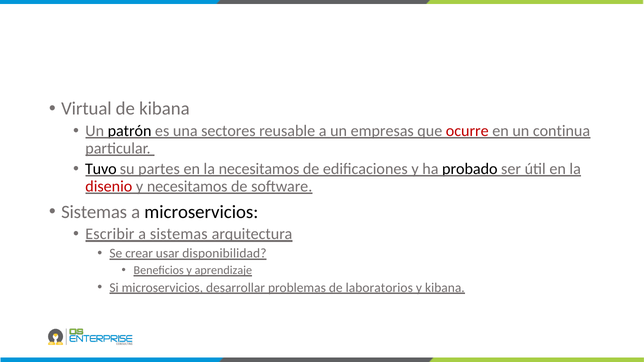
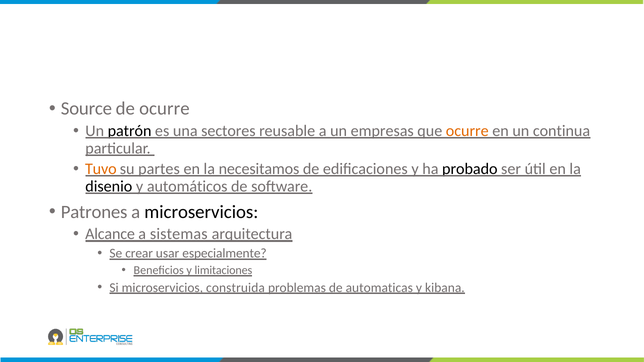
Virtual: Virtual -> Source
de kibana: kibana -> ocurre
ocurre at (467, 131) colour: red -> orange
Tuvo colour: black -> orange
disenio colour: red -> black
y necesitamos: necesitamos -> automáticos
Sistemas at (94, 212): Sistemas -> Patrones
Escribir: Escribir -> Alcance
disponibilidad: disponibilidad -> especialmente
aprendizaje: aprendizaje -> limitaciones
desarrollar: desarrollar -> construida
laboratorios: laboratorios -> automaticas
